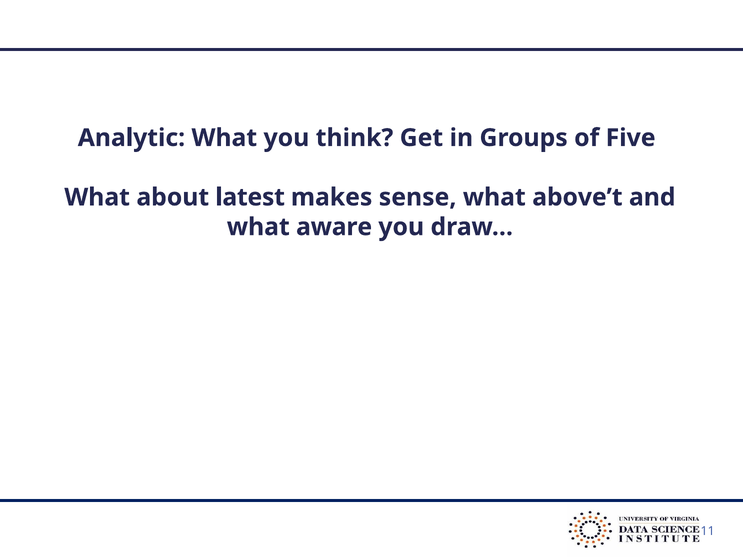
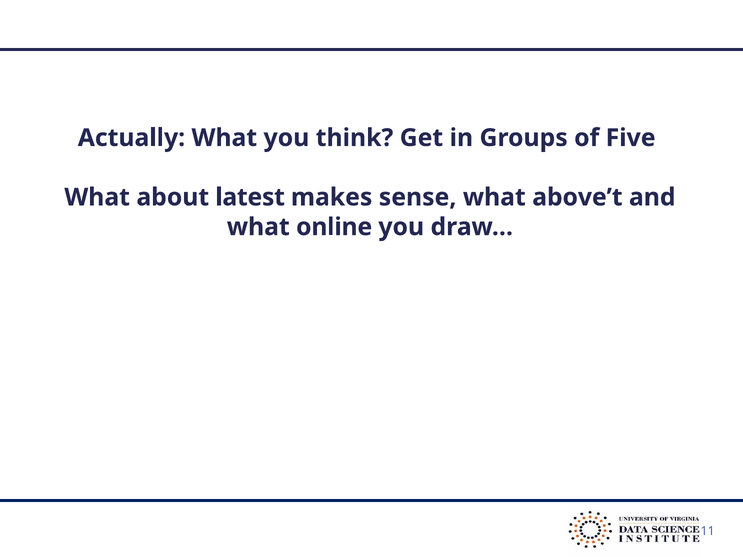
Analytic: Analytic -> Actually
aware: aware -> online
